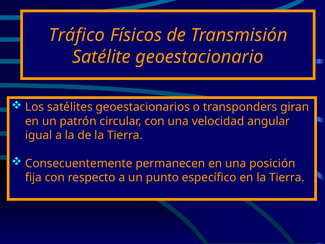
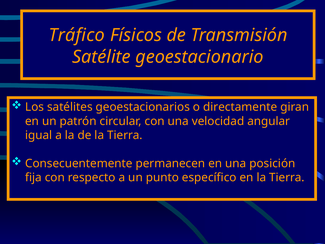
transponders: transponders -> directamente
